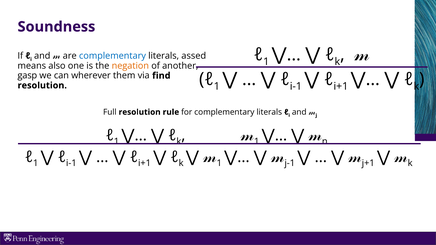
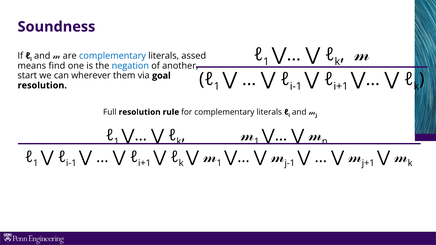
also: also -> find
negation colour: orange -> blue
gasp: gasp -> start
find: find -> goal
